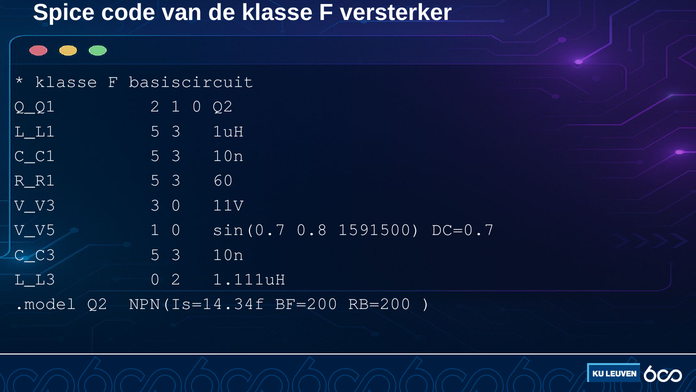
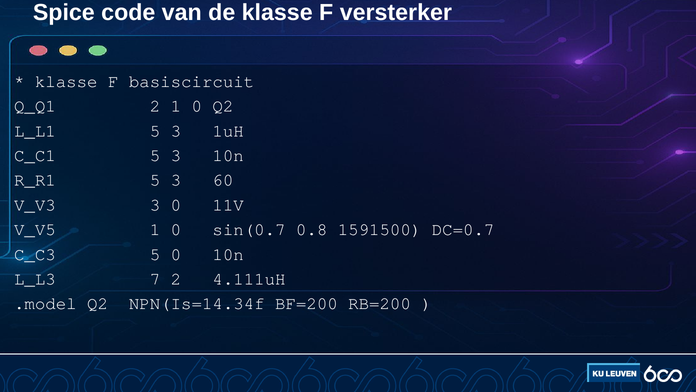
C_C3 5 3: 3 -> 0
L_L3 0: 0 -> 7
1.111uH: 1.111uH -> 4.111uH
